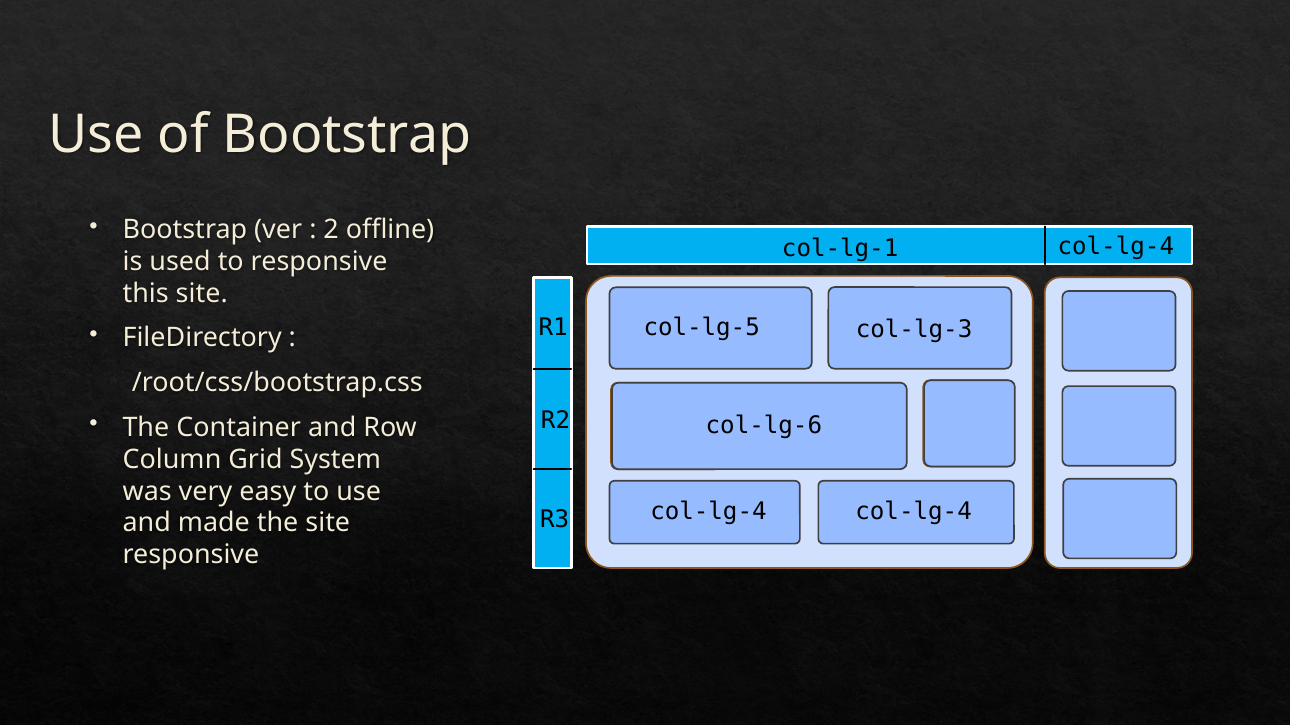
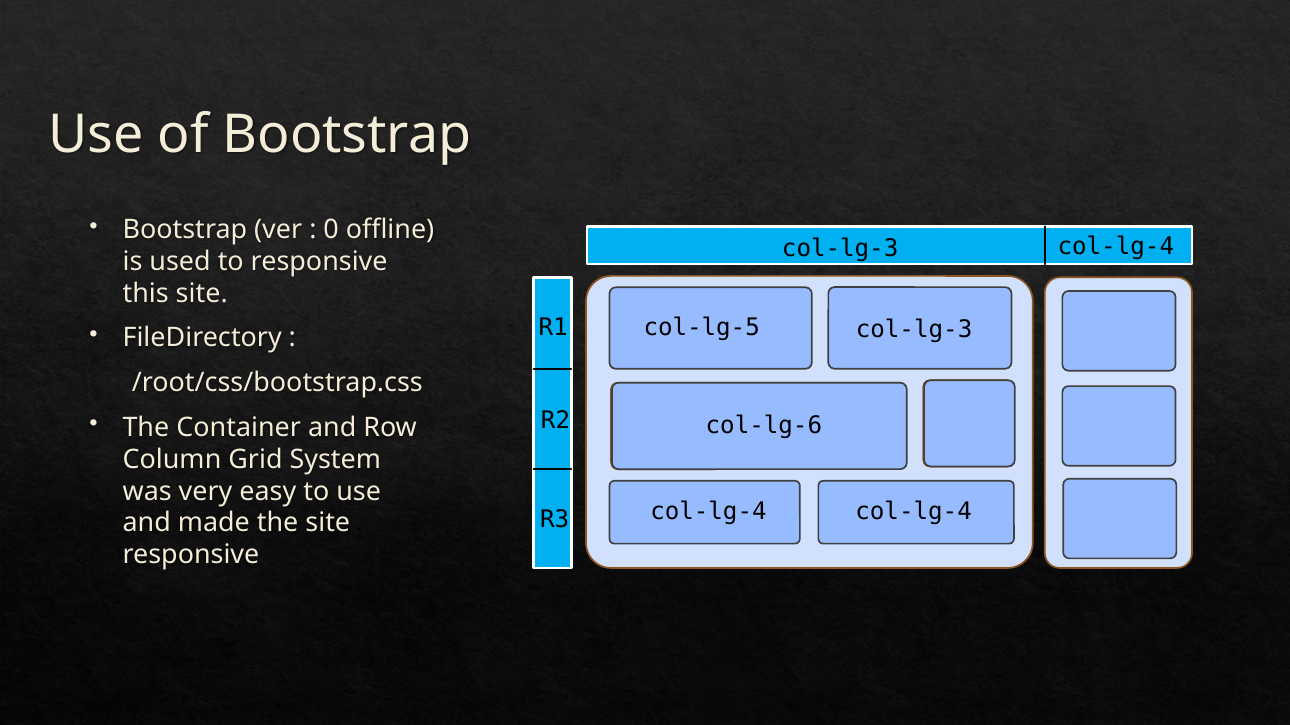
2: 2 -> 0
col-lg-1 at (840, 249): col-lg-1 -> col-lg-3
